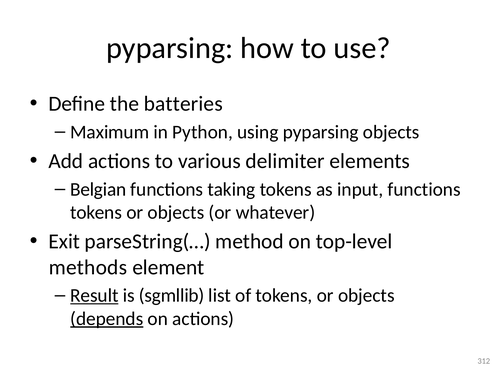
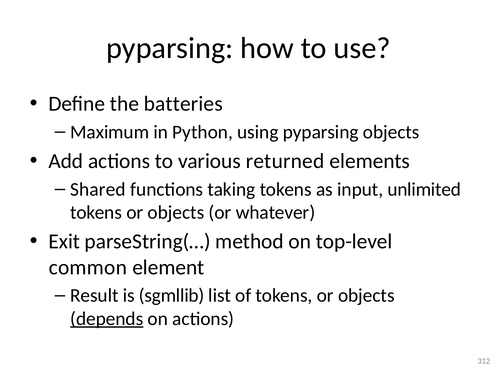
delimiter: delimiter -> returned
Belgian: Belgian -> Shared
input functions: functions -> unlimited
methods: methods -> common
Result underline: present -> none
